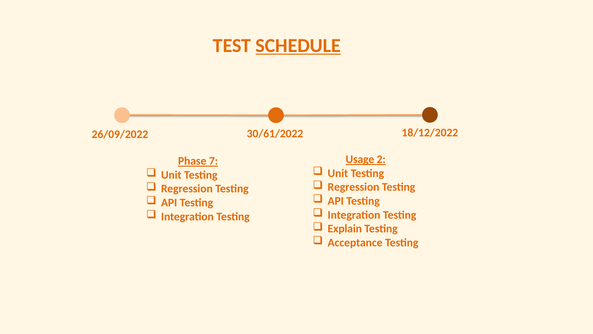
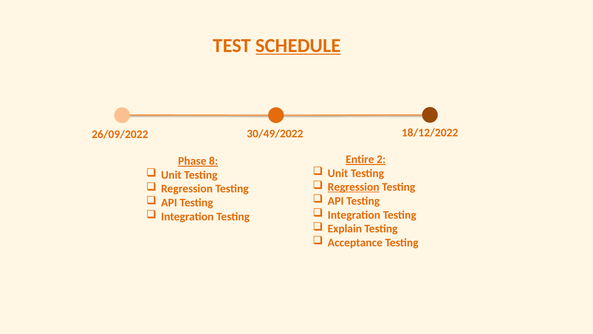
30/61/2022: 30/61/2022 -> 30/49/2022
Usage: Usage -> Entire
7: 7 -> 8
Regression at (354, 187) underline: none -> present
